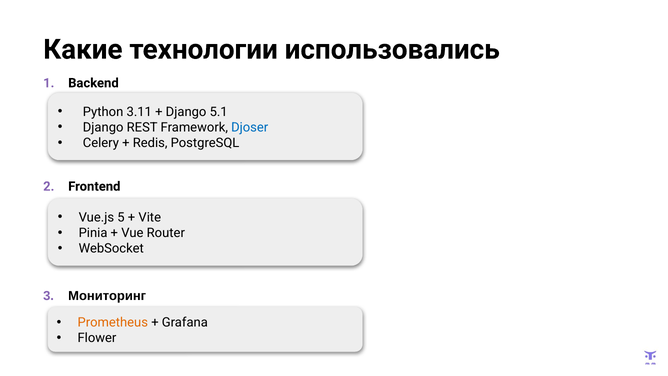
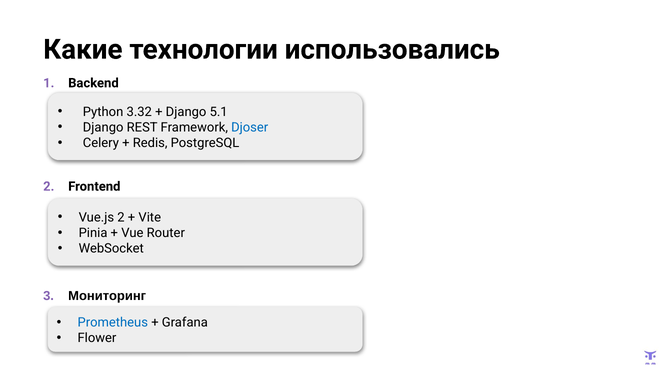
3.11: 3.11 -> 3.32
Vue.js 5: 5 -> 2
Prometheus colour: orange -> blue
